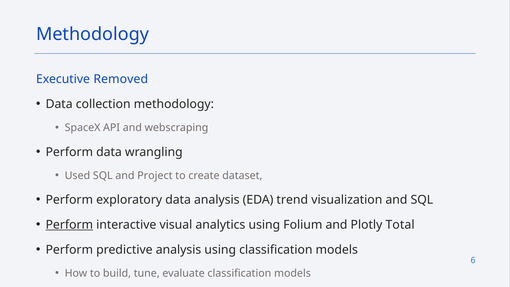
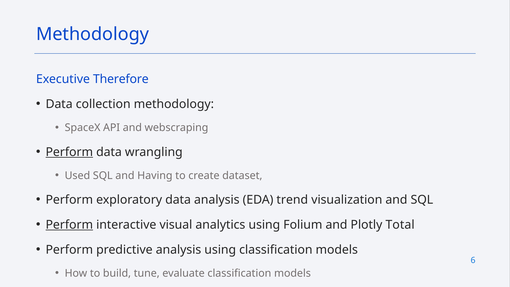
Removed: Removed -> Therefore
Perform at (69, 152) underline: none -> present
Project: Project -> Having
